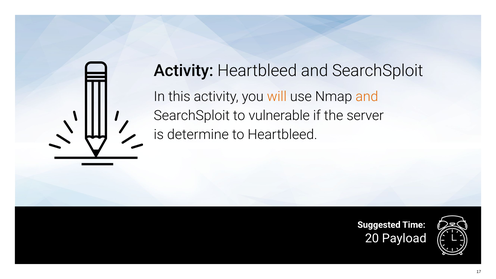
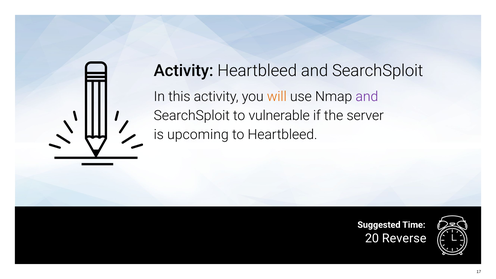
and at (367, 97) colour: orange -> purple
determine: determine -> upcoming
Payload: Payload -> Reverse
